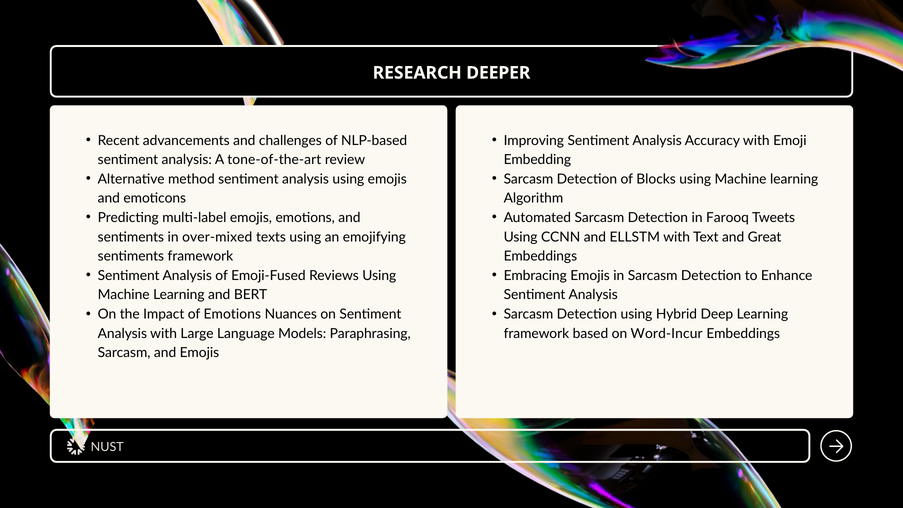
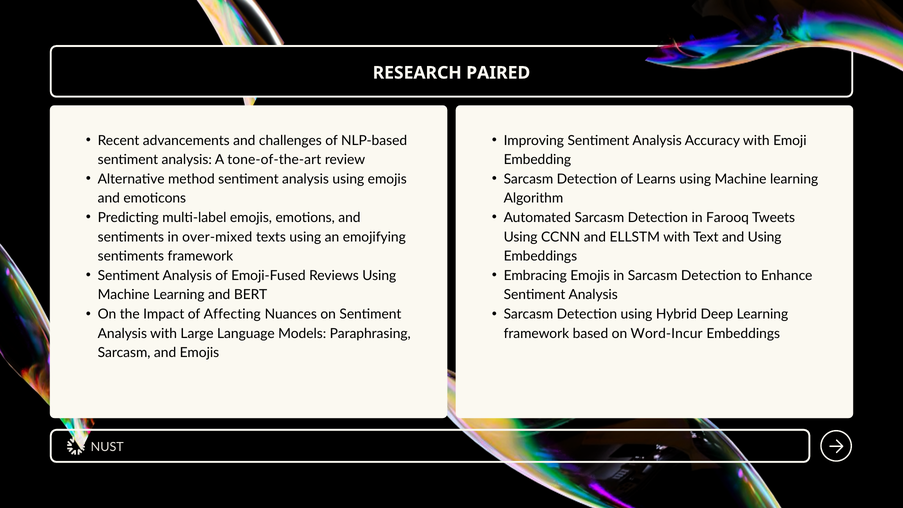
DEEPER: DEEPER -> PAIRED
Blocks: Blocks -> Learns
and Great: Great -> Using
of Emotions: Emotions -> Affecting
